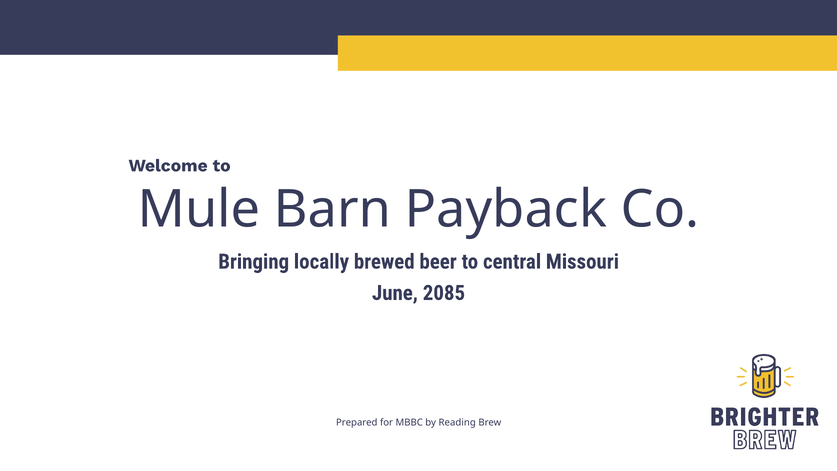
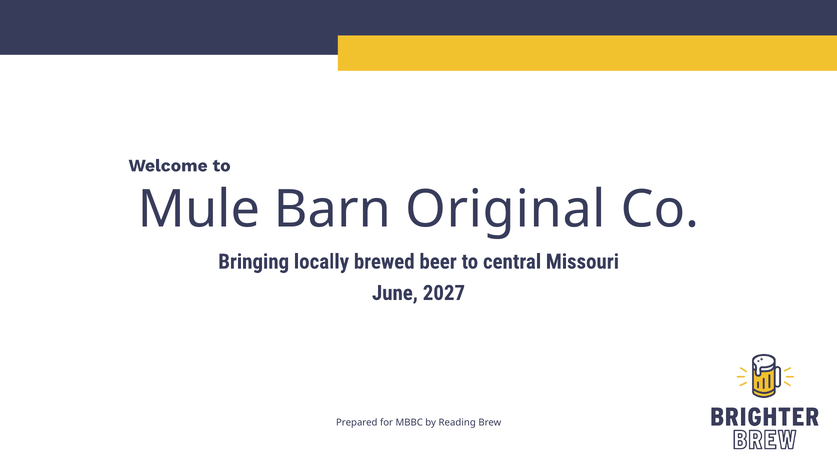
Payback: Payback -> Original
2085: 2085 -> 2027
